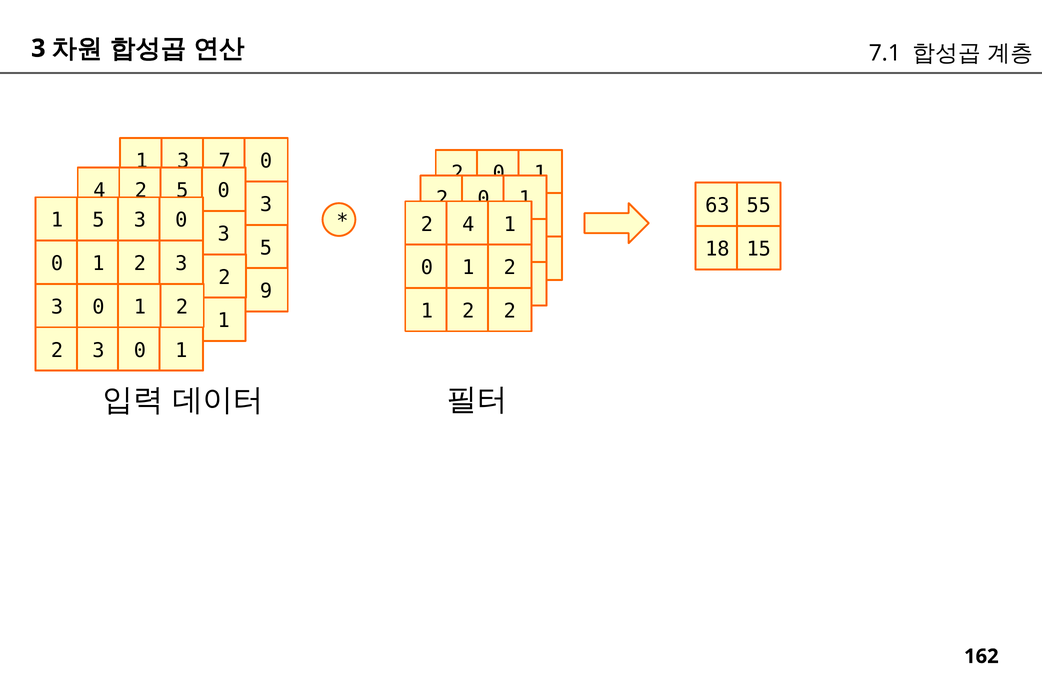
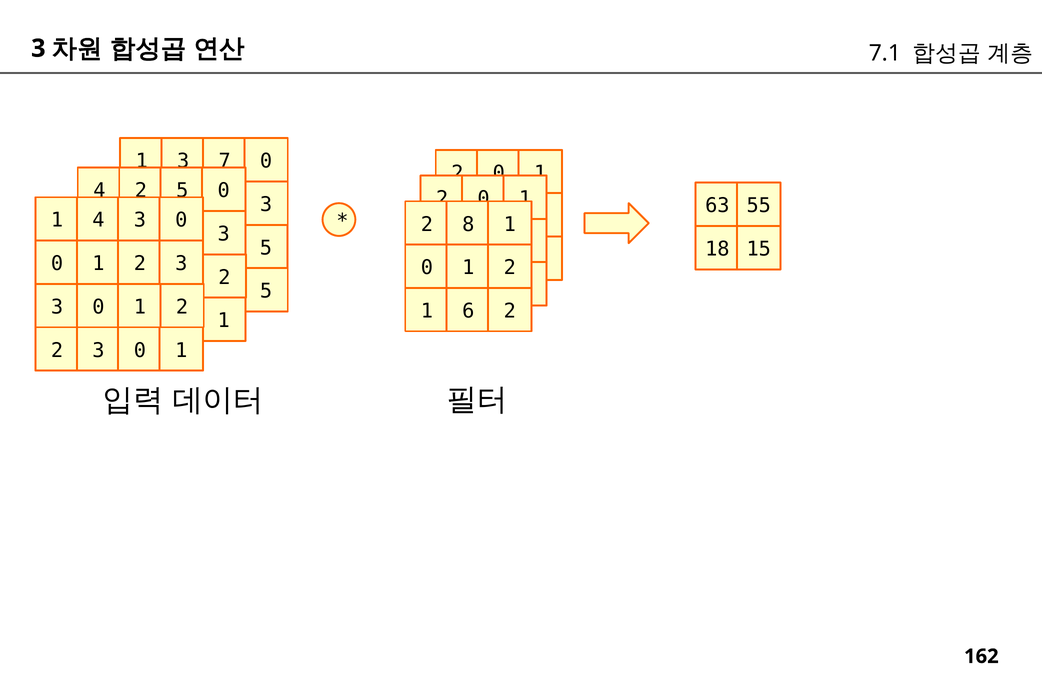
5 at (98, 220): 5 -> 4
2 4: 4 -> 8
9 at (266, 291): 9 -> 5
2 at (468, 311): 2 -> 6
